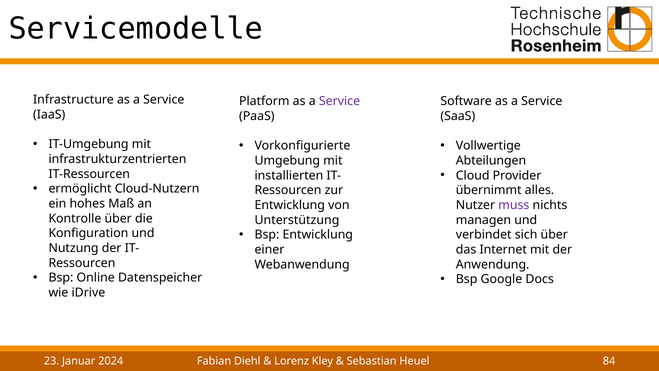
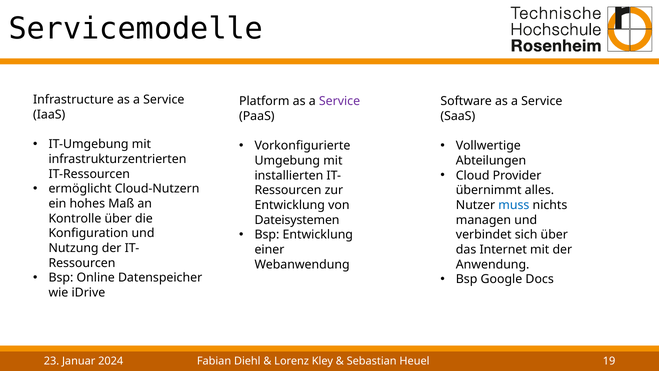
muss colour: purple -> blue
Unterstützung: Unterstützung -> Dateisystemen
84: 84 -> 19
